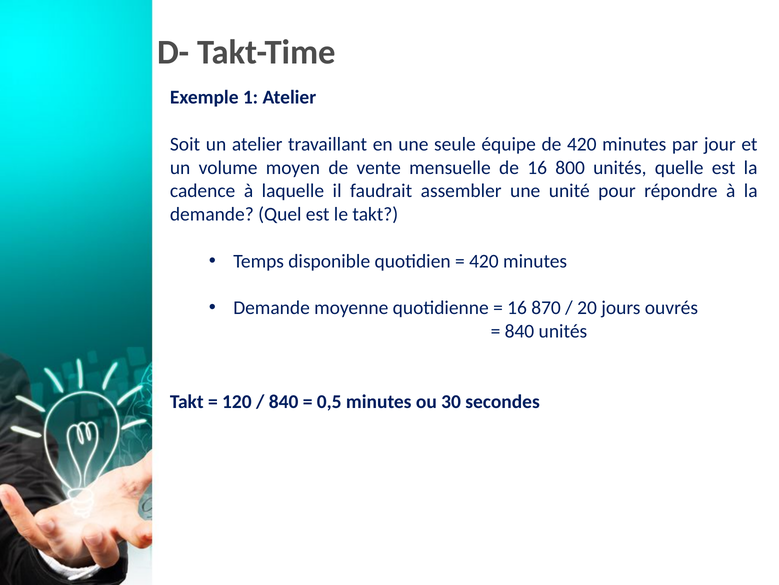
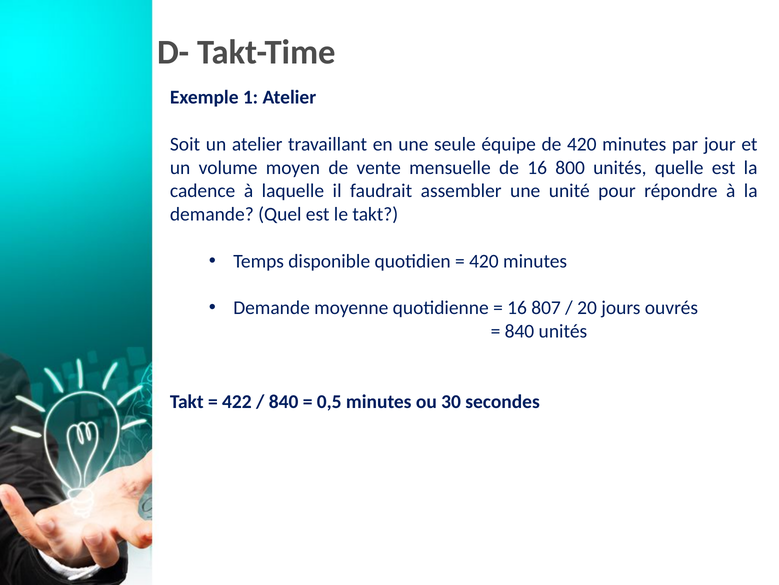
870: 870 -> 807
120: 120 -> 422
